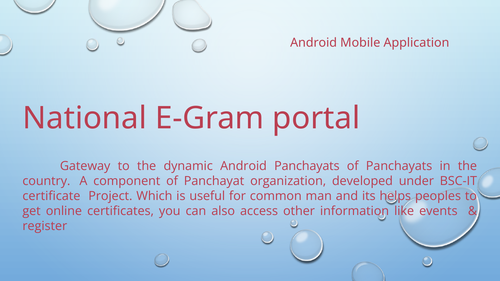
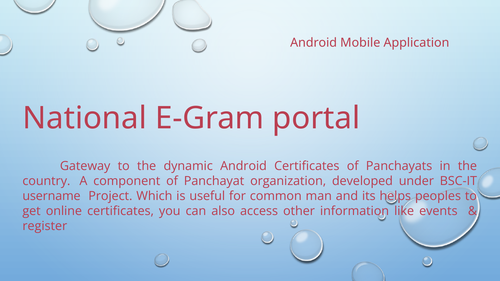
Android Panchayats: Panchayats -> Certificates
certificate: certificate -> username
